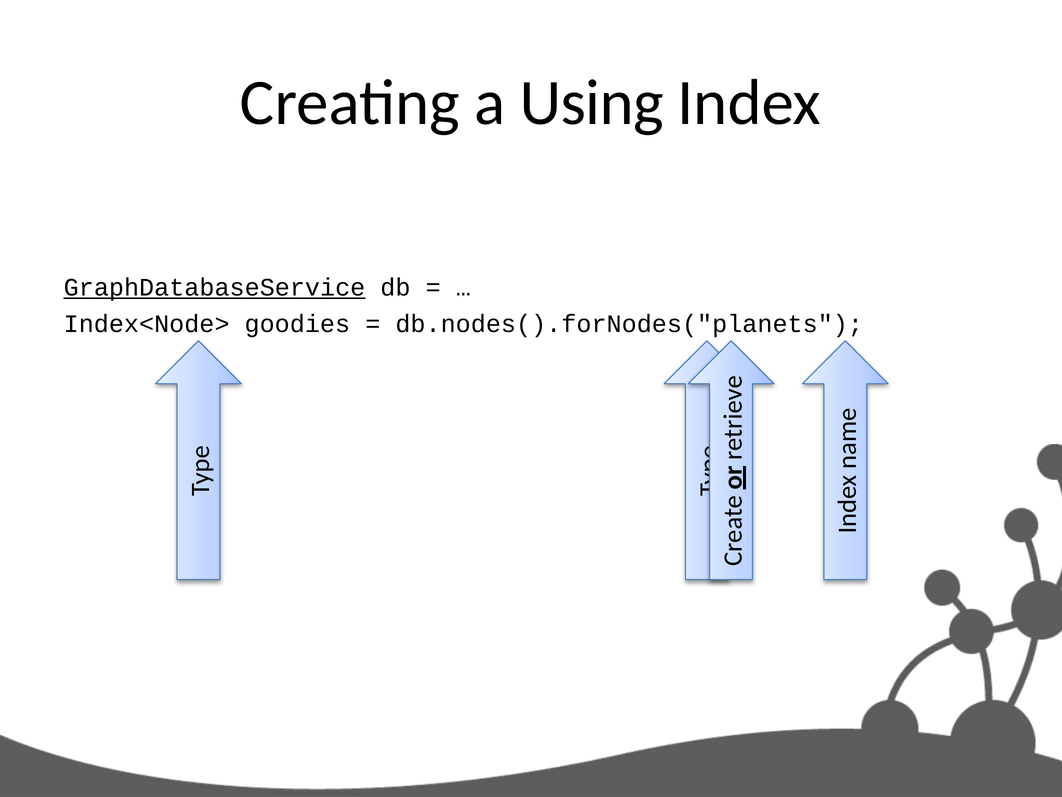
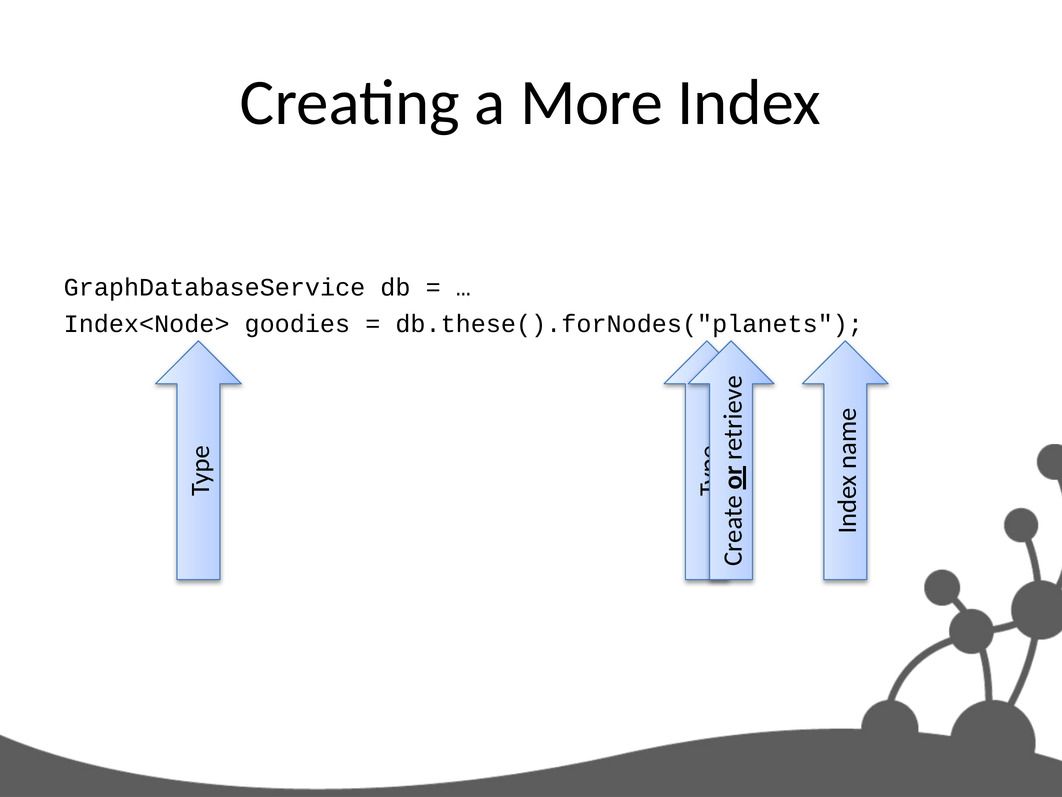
Using: Using -> More
GraphDatabaseService underline: present -> none
db.nodes().forNodes("planets: db.nodes().forNodes("planets -> db.these().forNodes("planets
